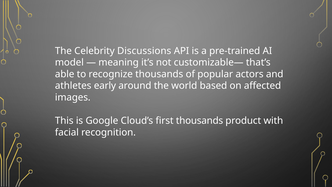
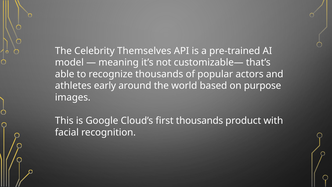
Discussions: Discussions -> Themselves
affected: affected -> purpose
